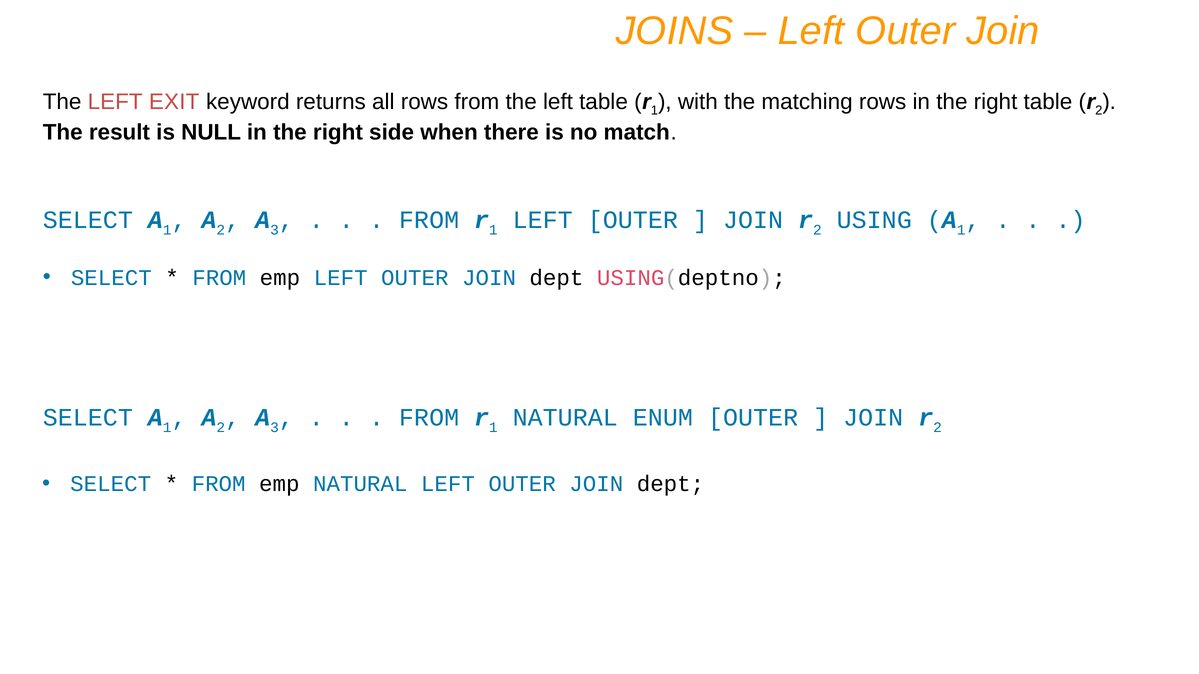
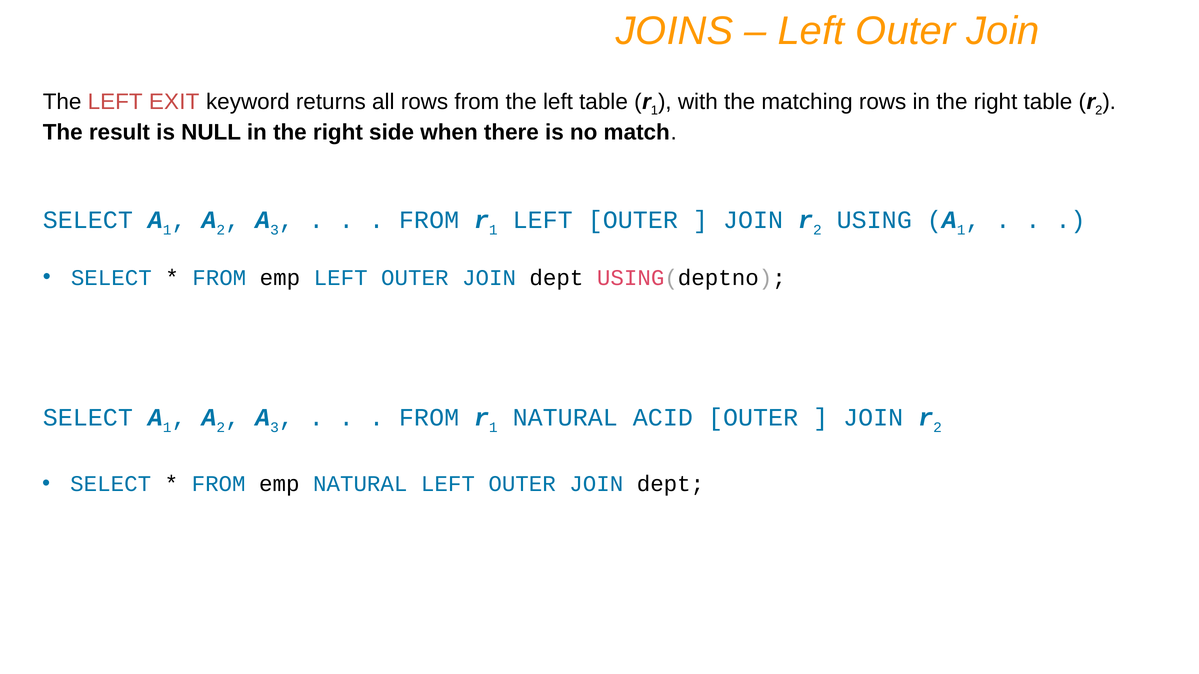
ENUM: ENUM -> ACID
